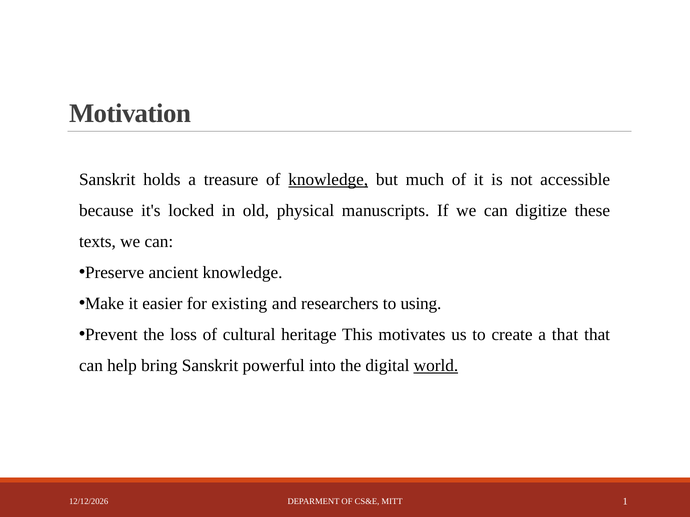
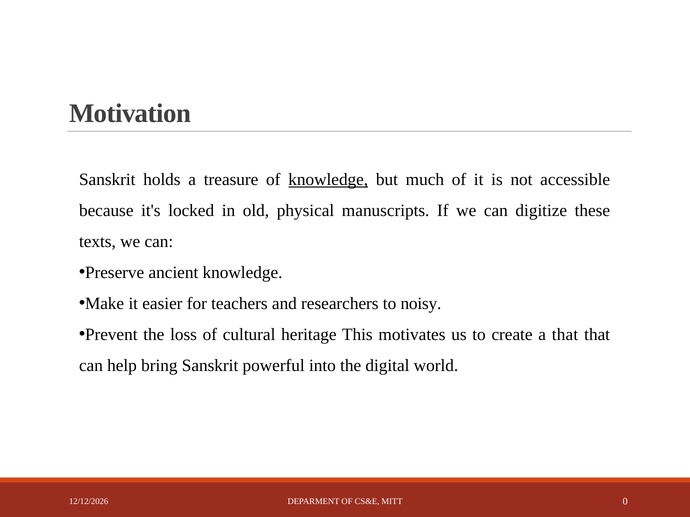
existing: existing -> teachers
using: using -> noisy
world underline: present -> none
1: 1 -> 0
